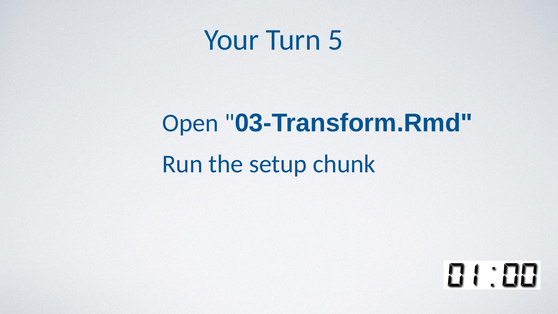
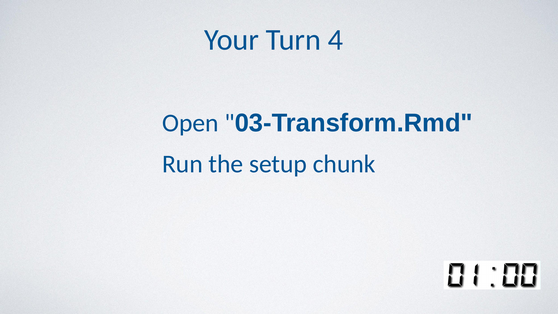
5: 5 -> 4
